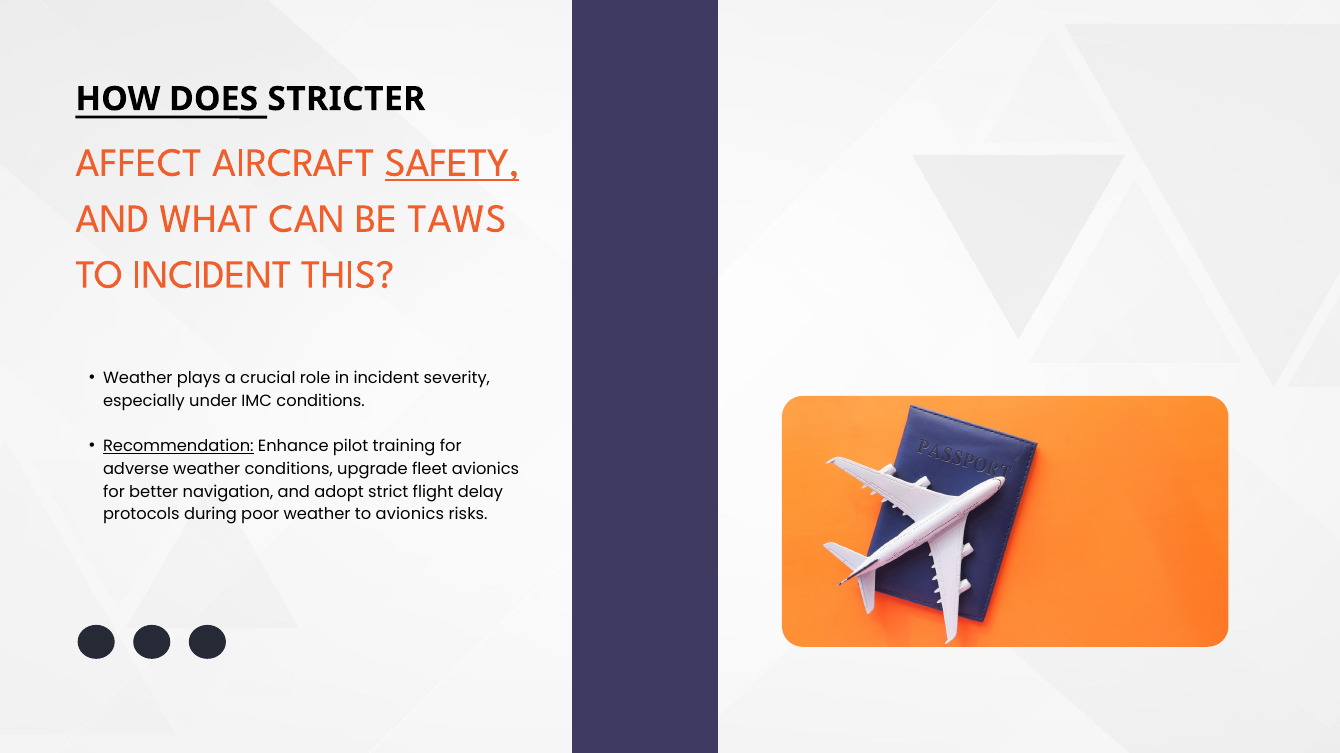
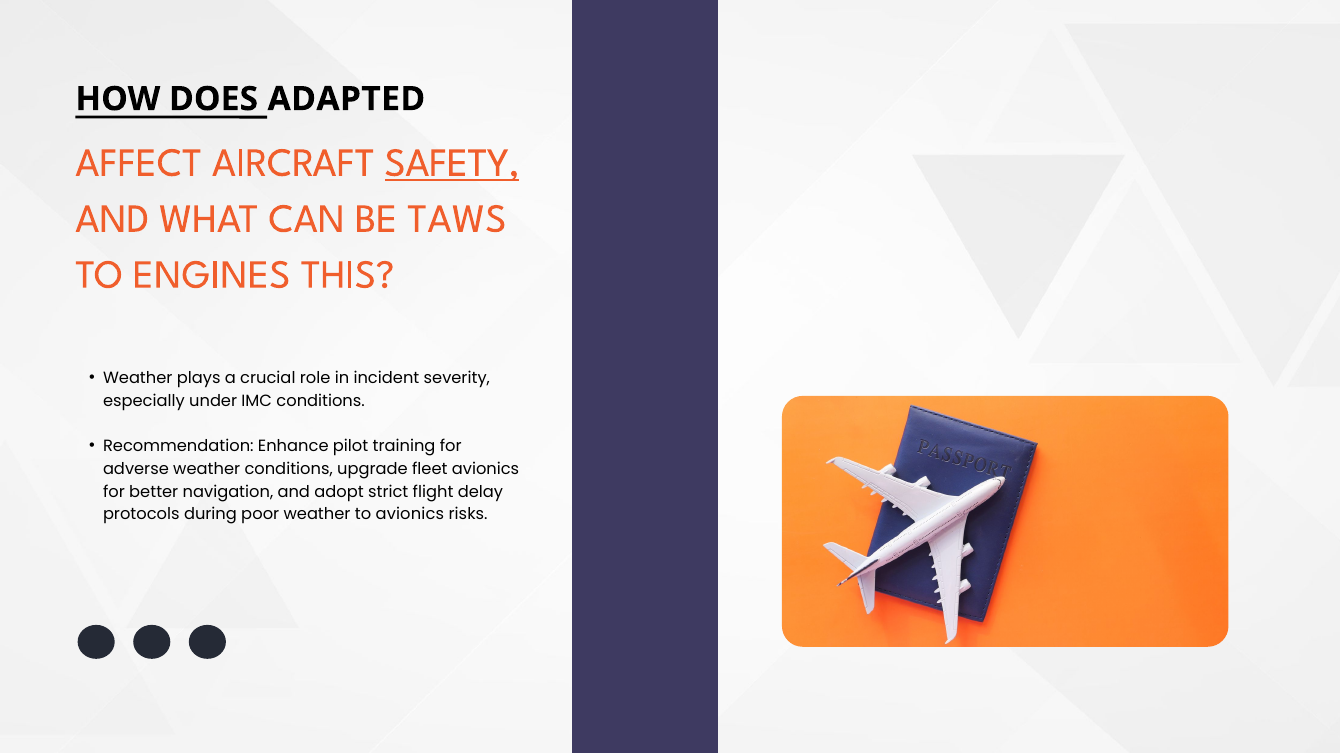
STRICTER: STRICTER -> ADAPTED
TO INCIDENT: INCIDENT -> ENGINES
Recommendation underline: present -> none
